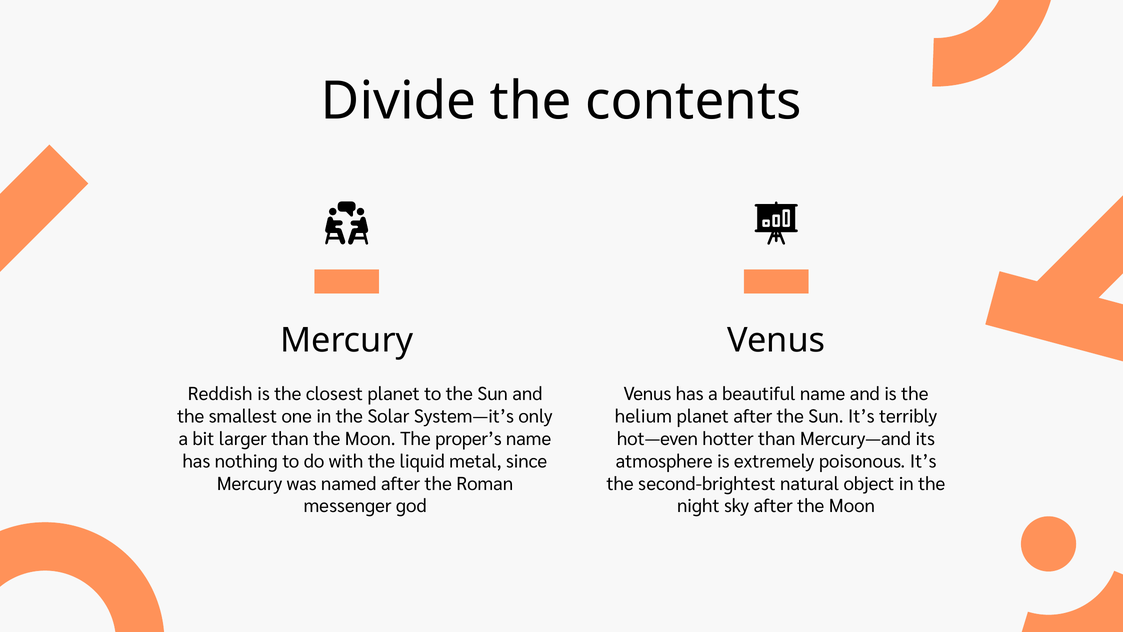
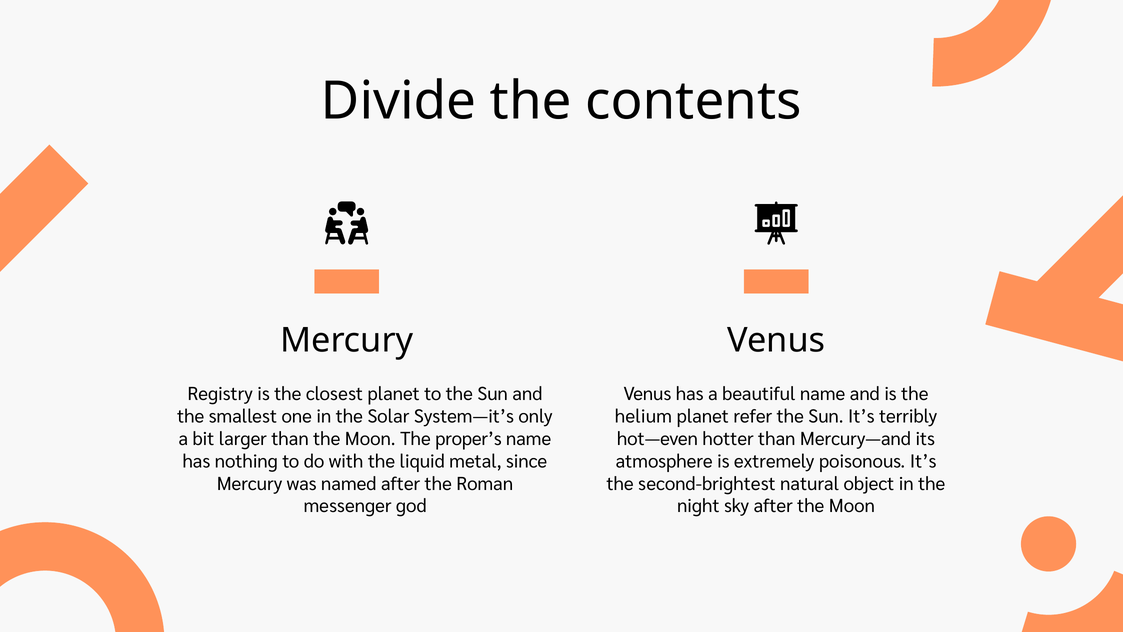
Reddish: Reddish -> Registry
planet after: after -> refer
